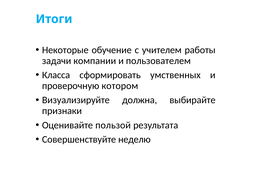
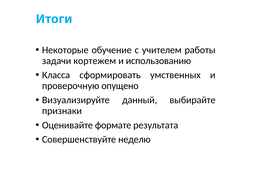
компании: компании -> кортежем
пользователем: пользователем -> использованию
котором: котором -> опущено
должна: должна -> данный
пользой: пользой -> формате
